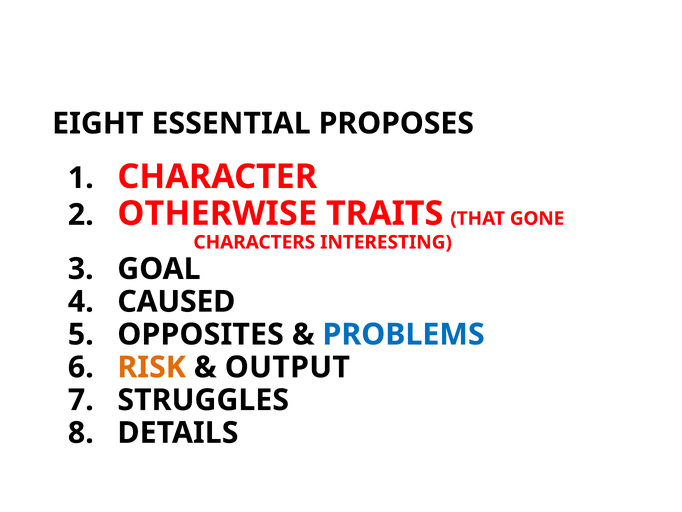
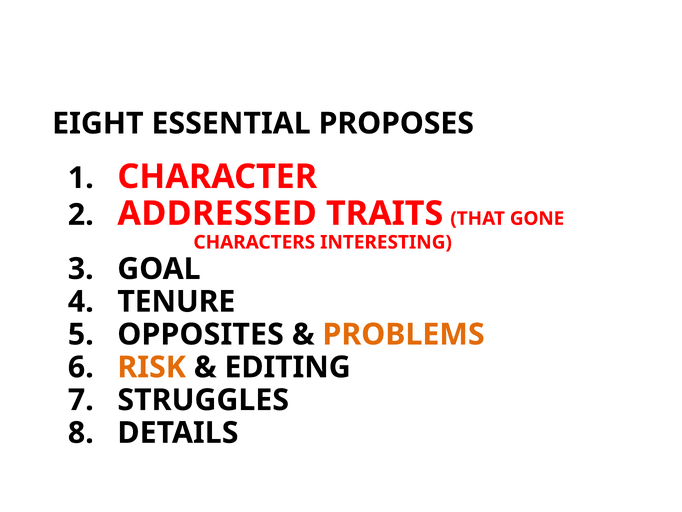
OTHERWISE: OTHERWISE -> ADDRESSED
CAUSED: CAUSED -> TENURE
PROBLEMS colour: blue -> orange
OUTPUT: OUTPUT -> EDITING
